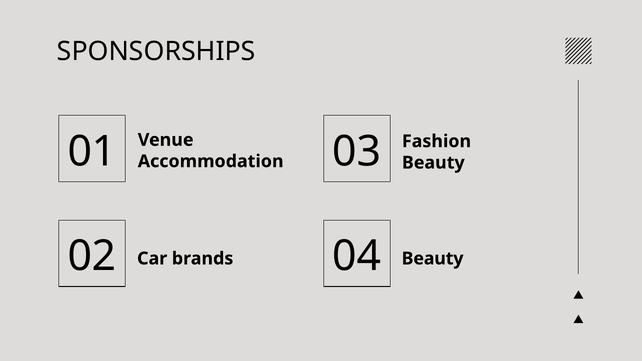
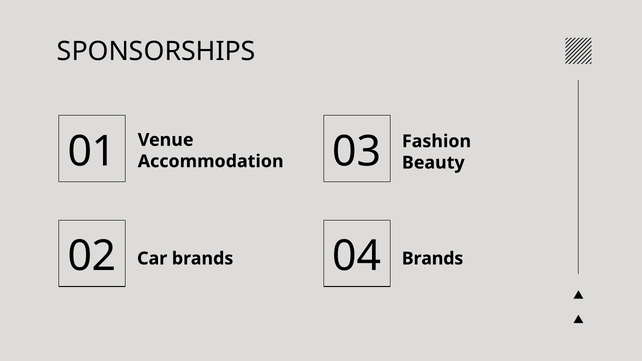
04 Beauty: Beauty -> Brands
